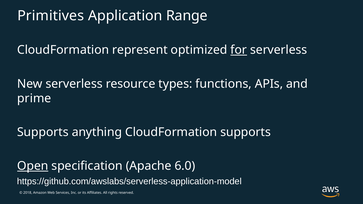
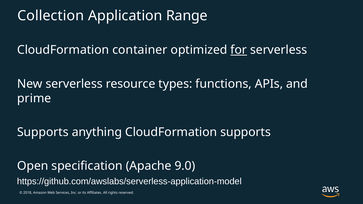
Primitives: Primitives -> Collection
represent: represent -> container
Open underline: present -> none
6.0: 6.0 -> 9.0
